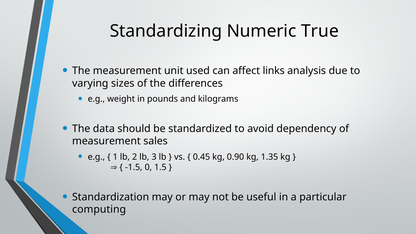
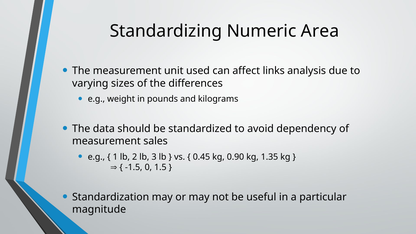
True: True -> Area
computing: computing -> magnitude
